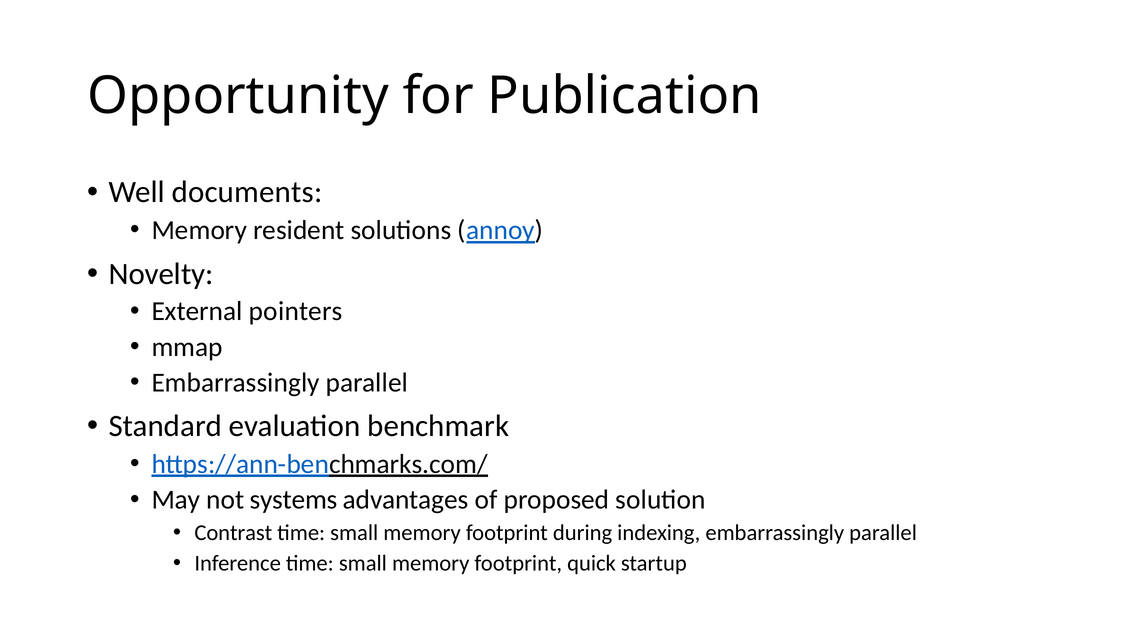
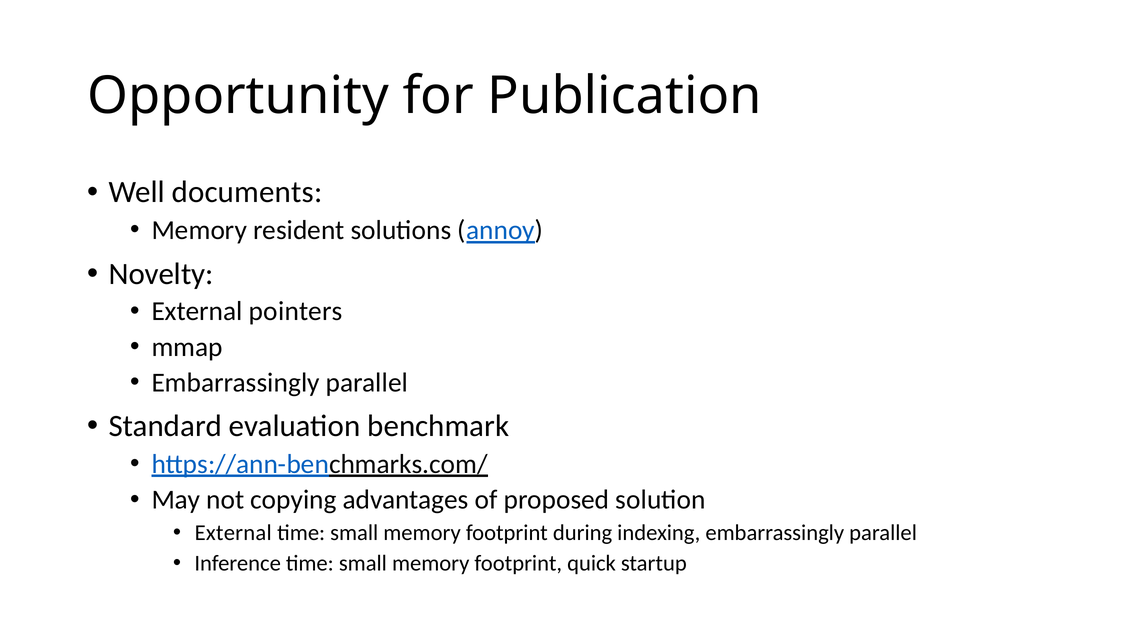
systems: systems -> copying
Contrast at (233, 532): Contrast -> External
